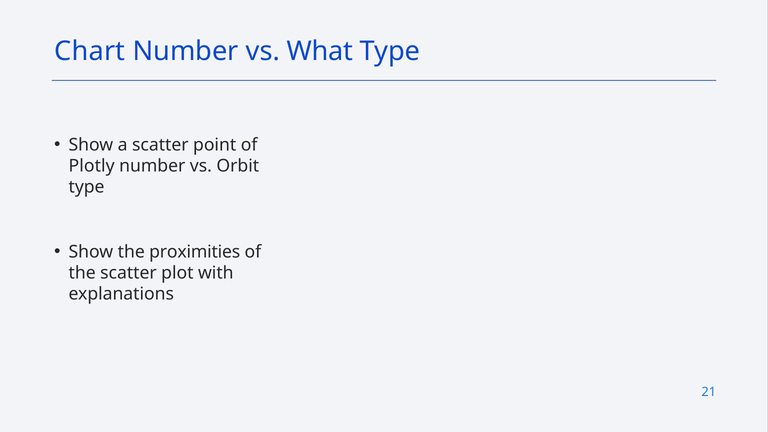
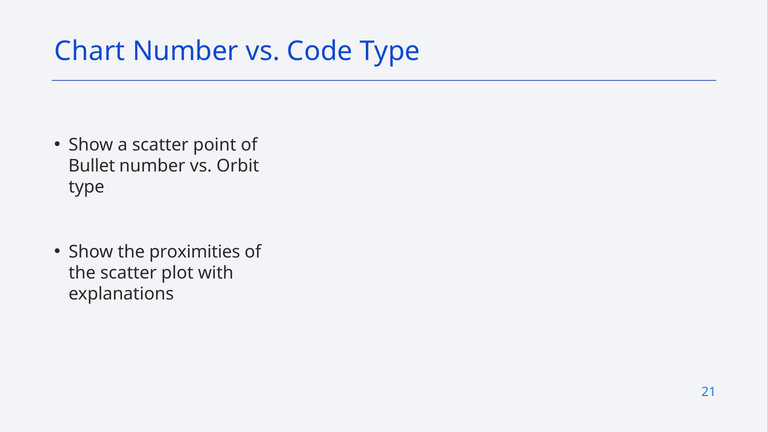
What: What -> Code
Plotly: Plotly -> Bullet
